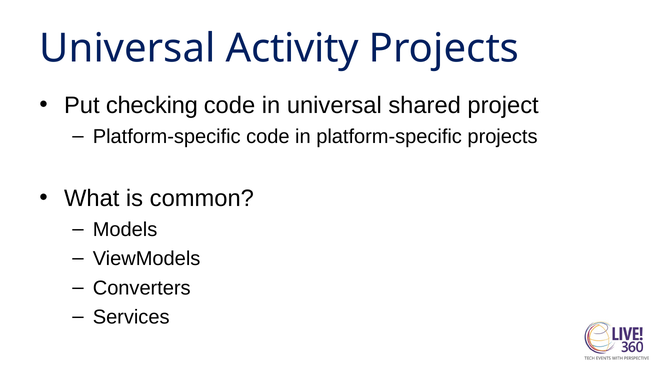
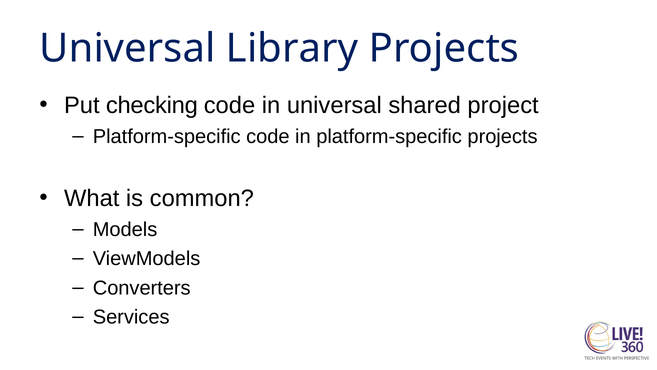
Activity: Activity -> Library
